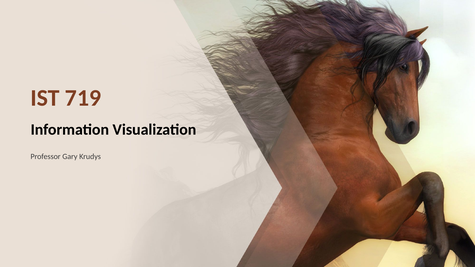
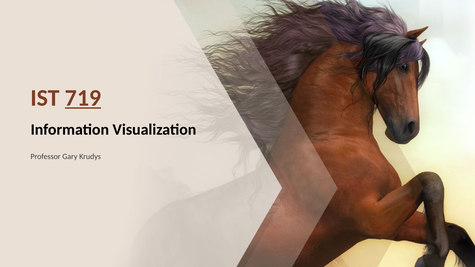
719 underline: none -> present
